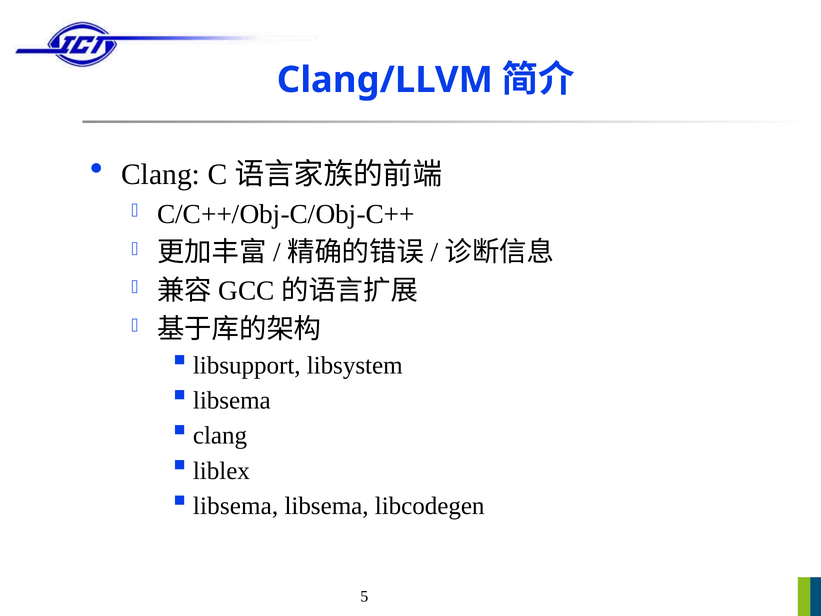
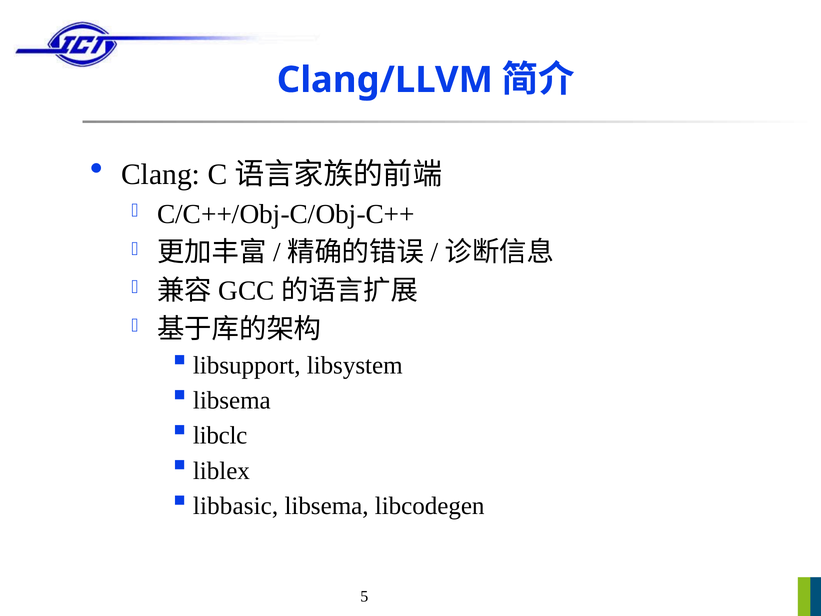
clang at (220, 435): clang -> libclc
libsema at (236, 506): libsema -> libbasic
